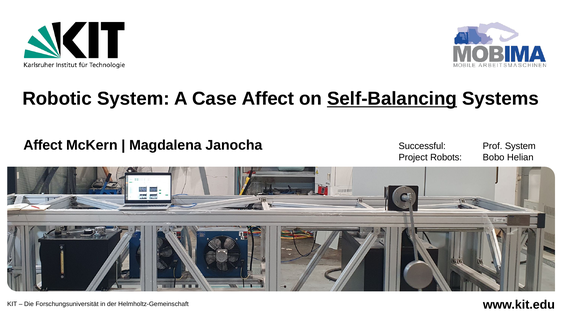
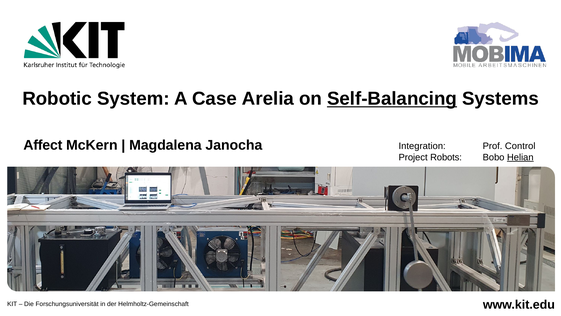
Case Affect: Affect -> Arelia
Successful: Successful -> Integration
Prof System: System -> Control
Helian underline: none -> present
